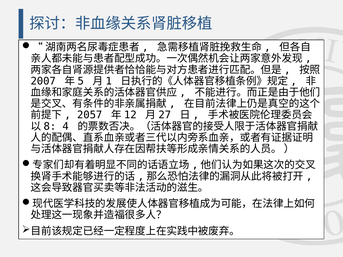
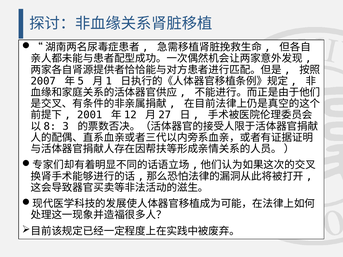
2057: 2057 -> 2001
4: 4 -> 3
